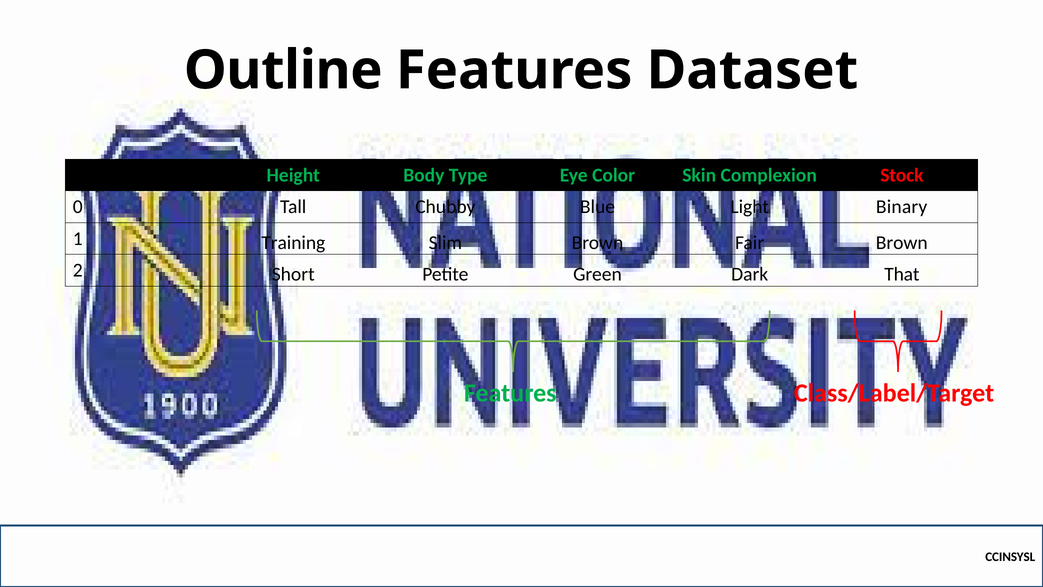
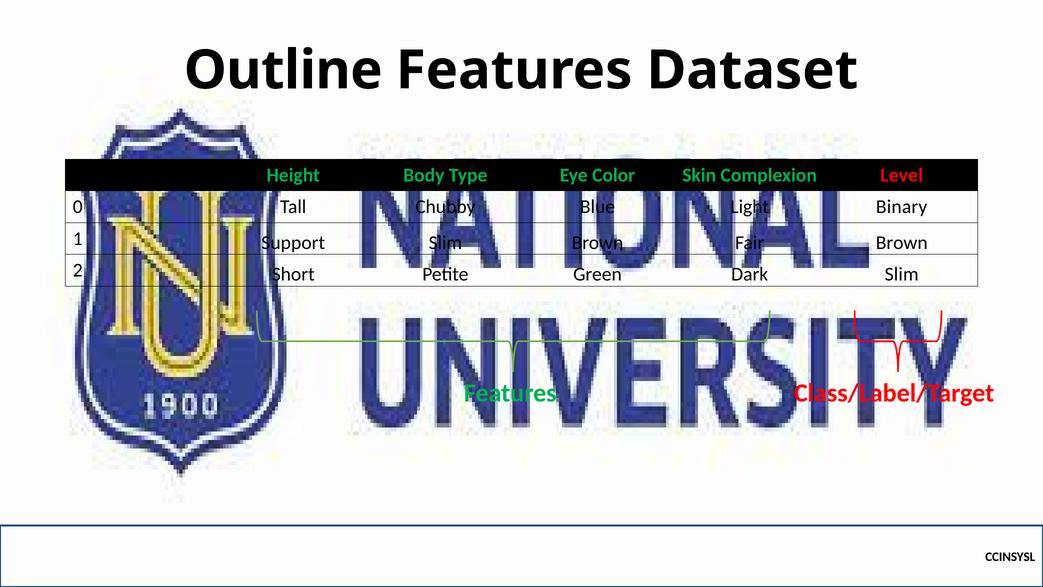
Stock: Stock -> Level
Training: Training -> Support
Dark That: That -> Slim
